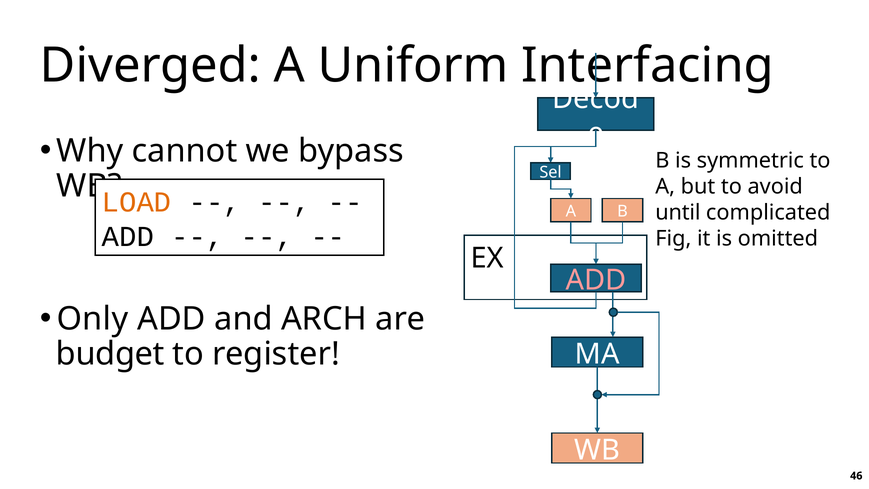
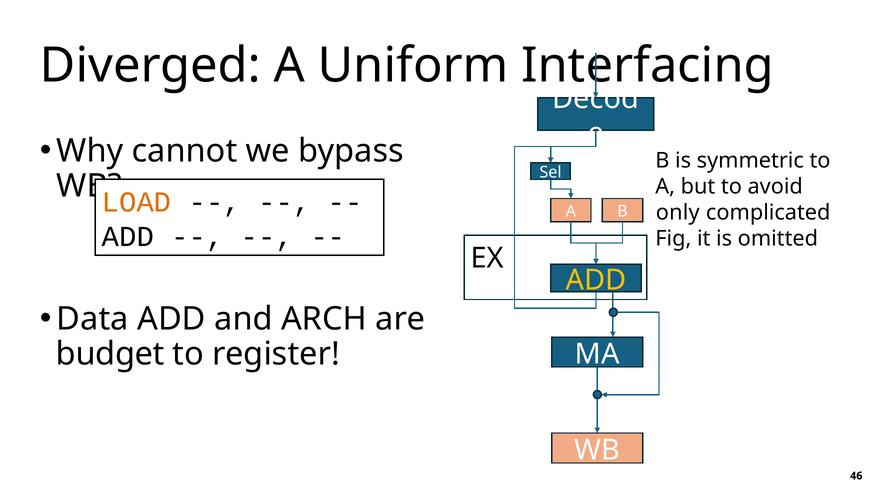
until: until -> only
ADD at (596, 280) colour: pink -> yellow
Only: Only -> Data
